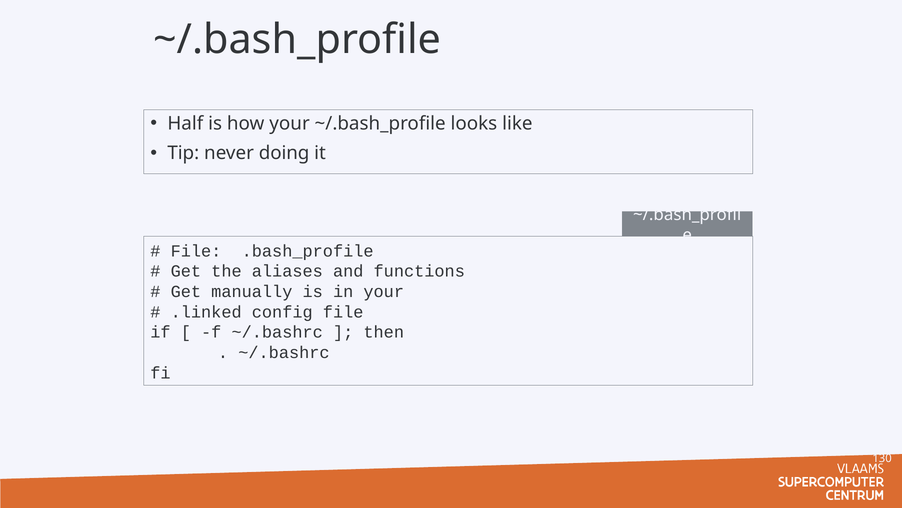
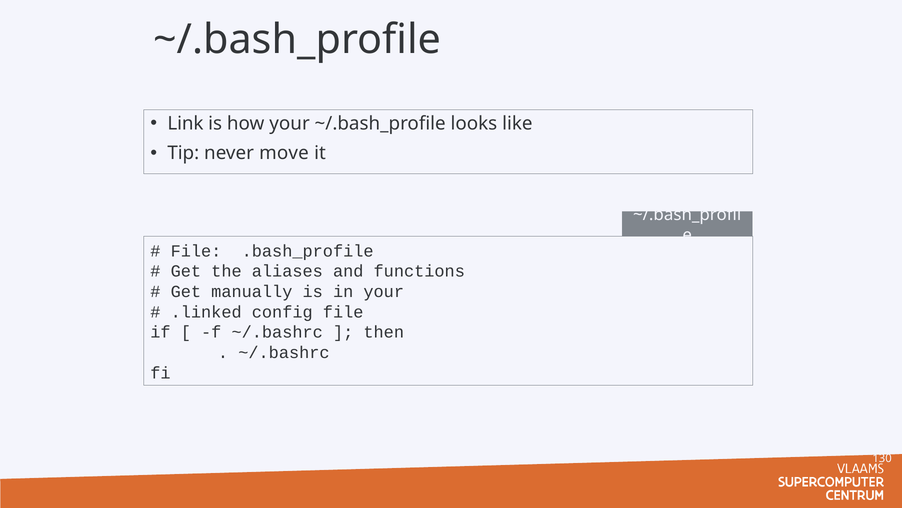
Half: Half -> Link
doing: doing -> move
